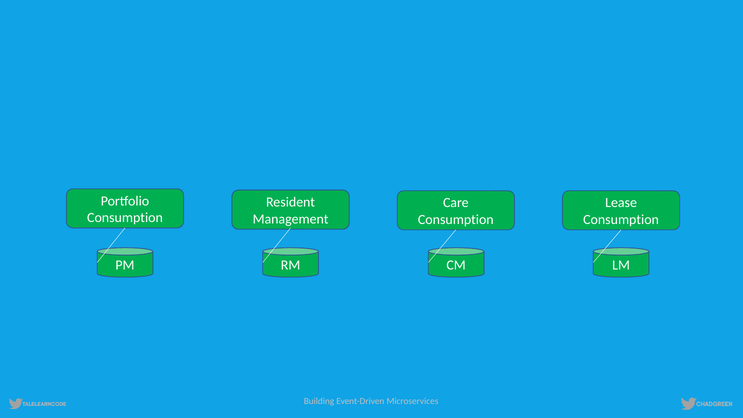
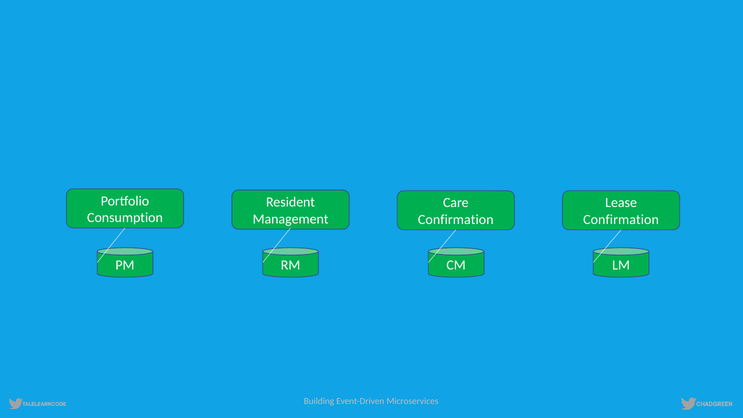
Consumption at (456, 220): Consumption -> Confirmation
Consumption at (621, 220): Consumption -> Confirmation
